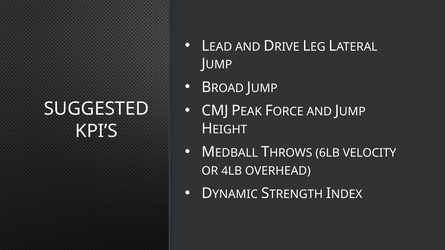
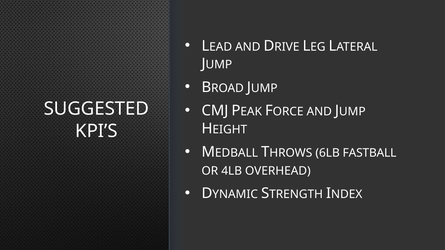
VELOCITY: VELOCITY -> FASTBALL
